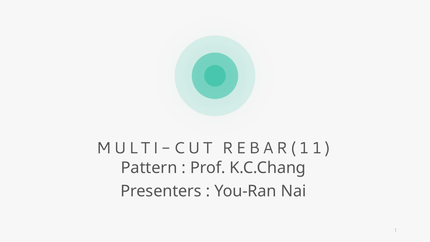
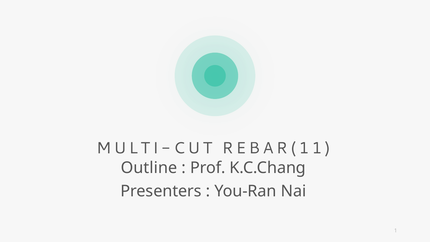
Pattern: Pattern -> Outline
